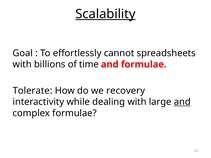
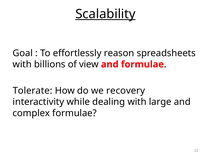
cannot: cannot -> reason
time: time -> view
and at (182, 102) underline: present -> none
